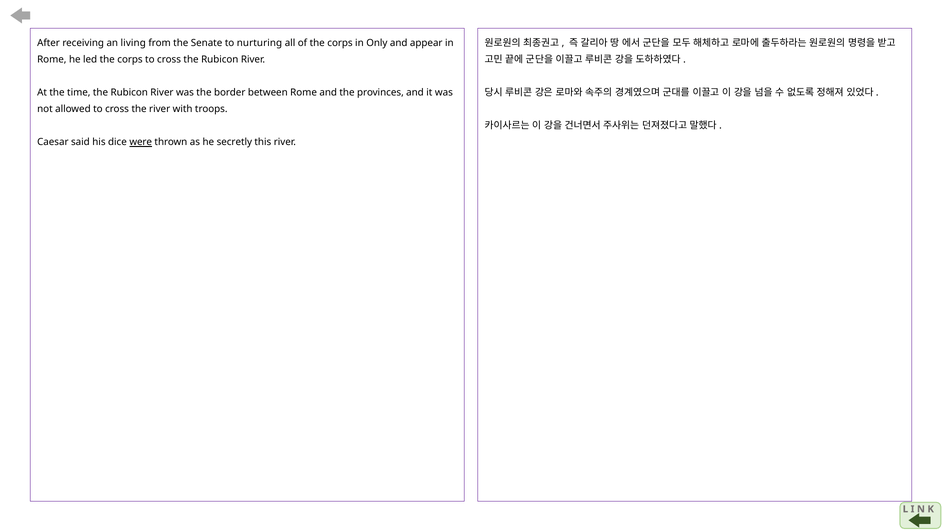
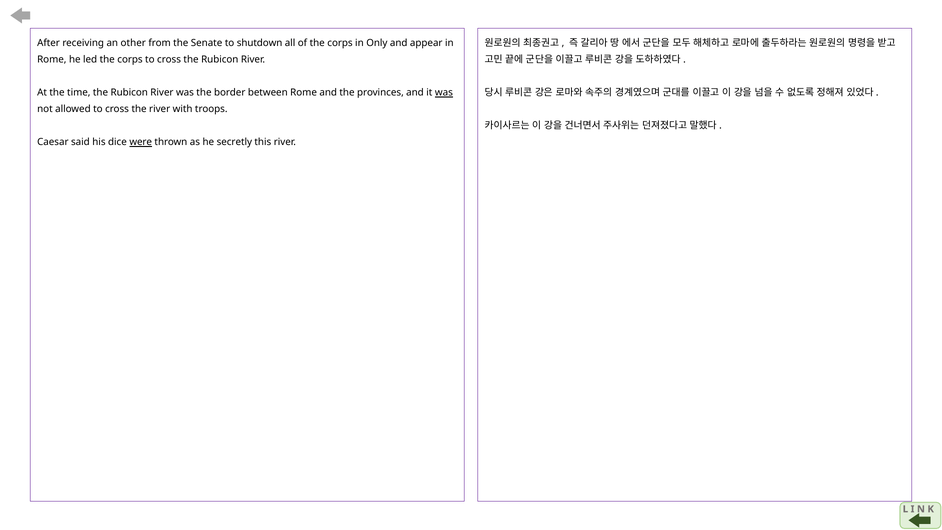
living: living -> other
nurturing: nurturing -> shutdown
was at (444, 93) underline: none -> present
